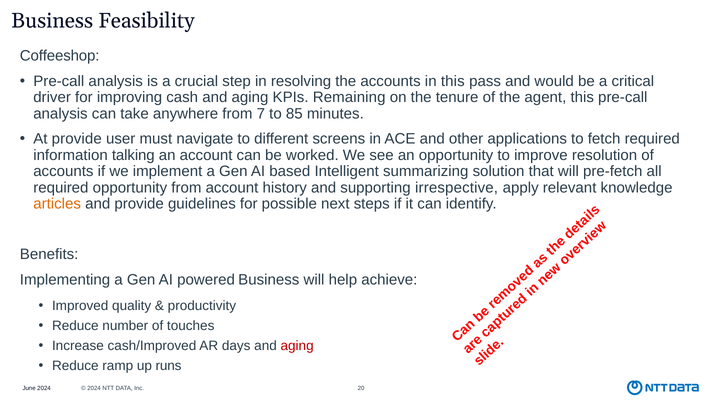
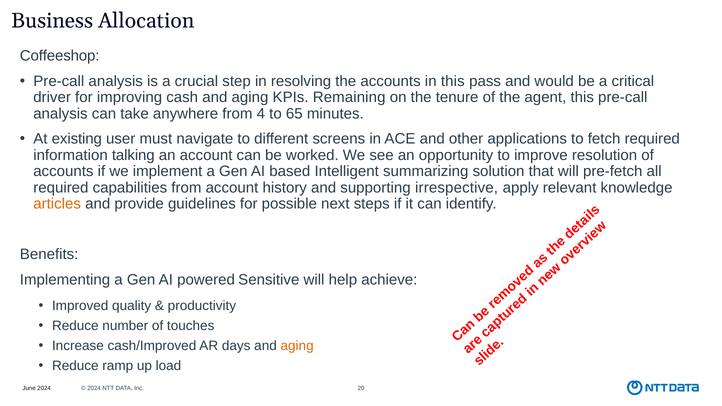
Feasibility: Feasibility -> Allocation
7: 7 -> 4
85: 85 -> 65
At provide: provide -> existing
required opportunity: opportunity -> capabilities
powered Business: Business -> Sensitive
aging at (297, 346) colour: red -> orange
runs: runs -> load
